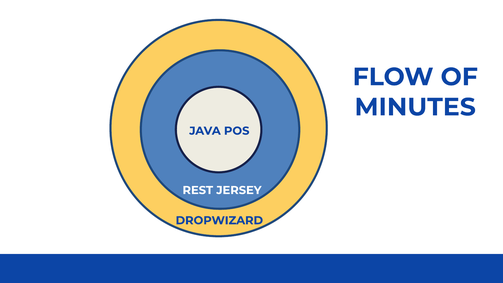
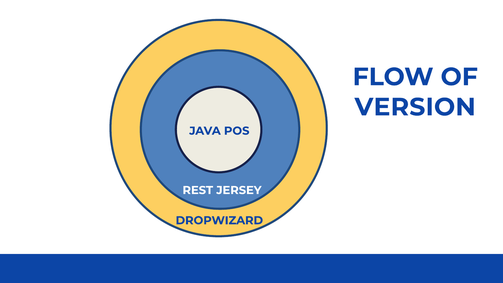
MINUTES: MINUTES -> VERSION
